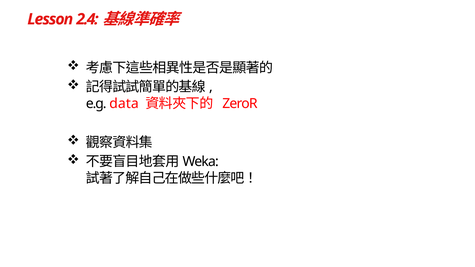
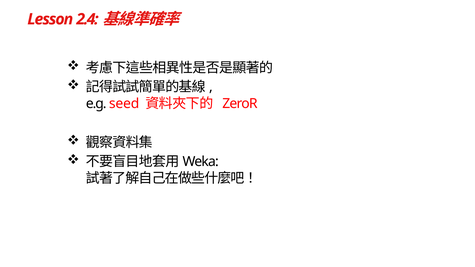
data: data -> seed
